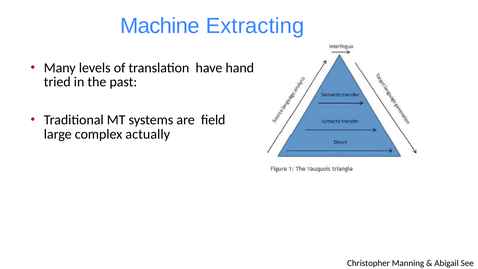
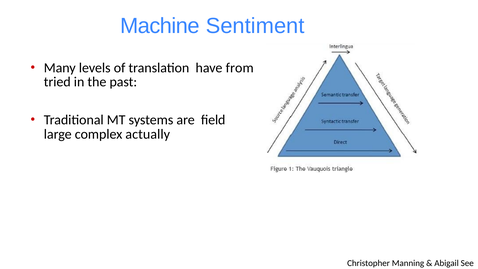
Extracting: Extracting -> Sentiment
hand: hand -> from
